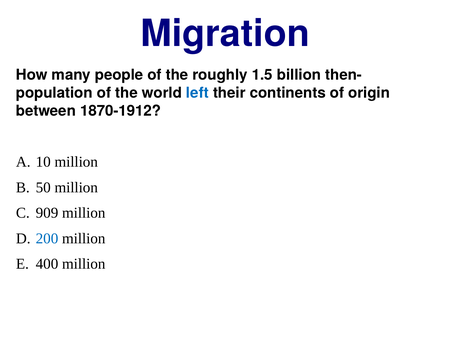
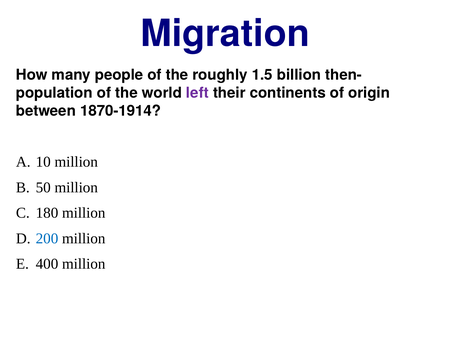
left colour: blue -> purple
1870-1912: 1870-1912 -> 1870-1914
909: 909 -> 180
